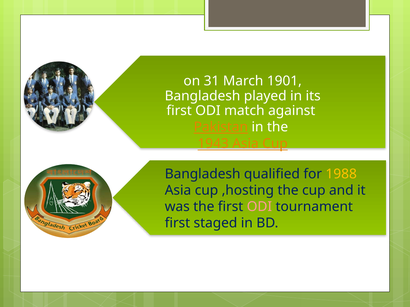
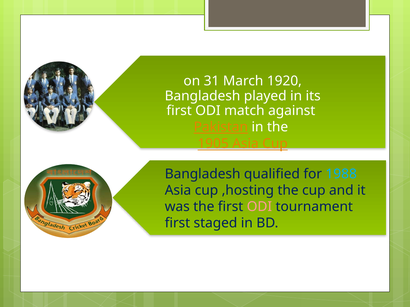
1901: 1901 -> 1920
1943: 1943 -> 1905
1988 colour: yellow -> light blue
